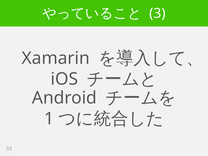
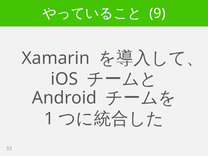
3: 3 -> 9
